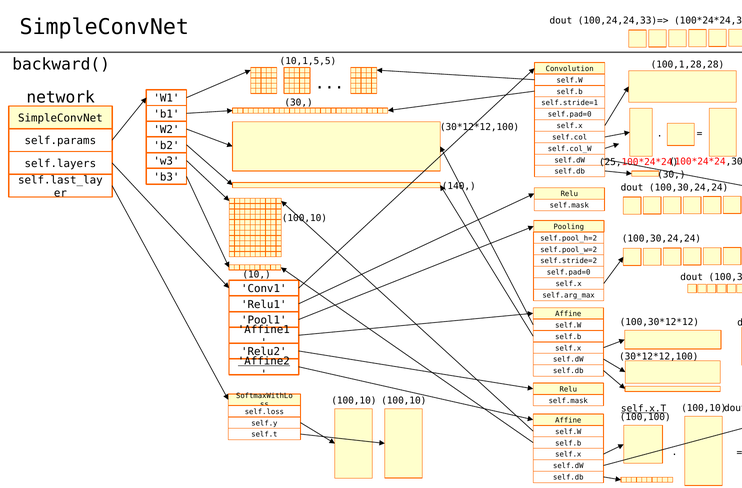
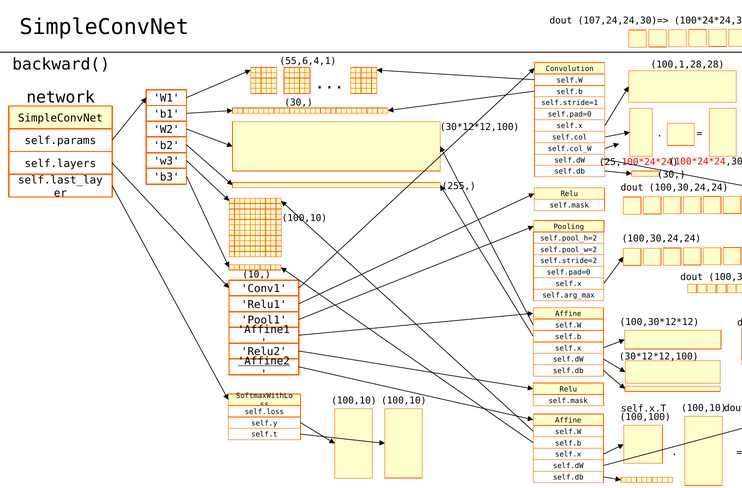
100,24,24,33)=>: 100,24,24,33)=> -> 107,24,24,30)=>
10,1,5,5: 10,1,5,5 -> 55,6,4,1
140: 140 -> 255
self.x.T underline: present -> none
